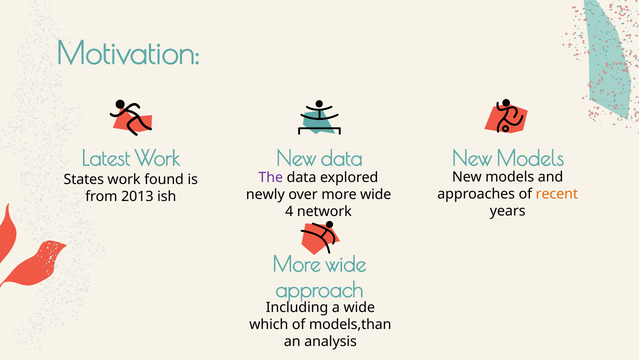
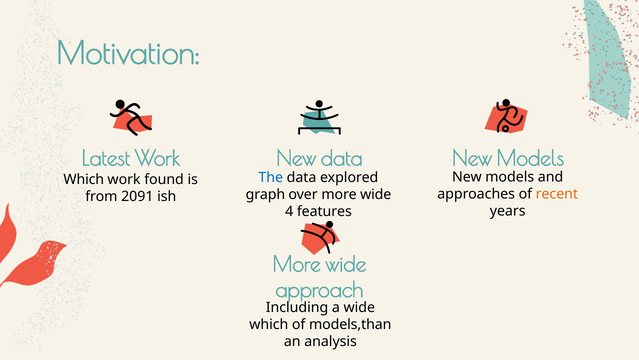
The colour: purple -> blue
States at (84, 179): States -> Which
newly: newly -> graph
2013: 2013 -> 2091
network: network -> features
